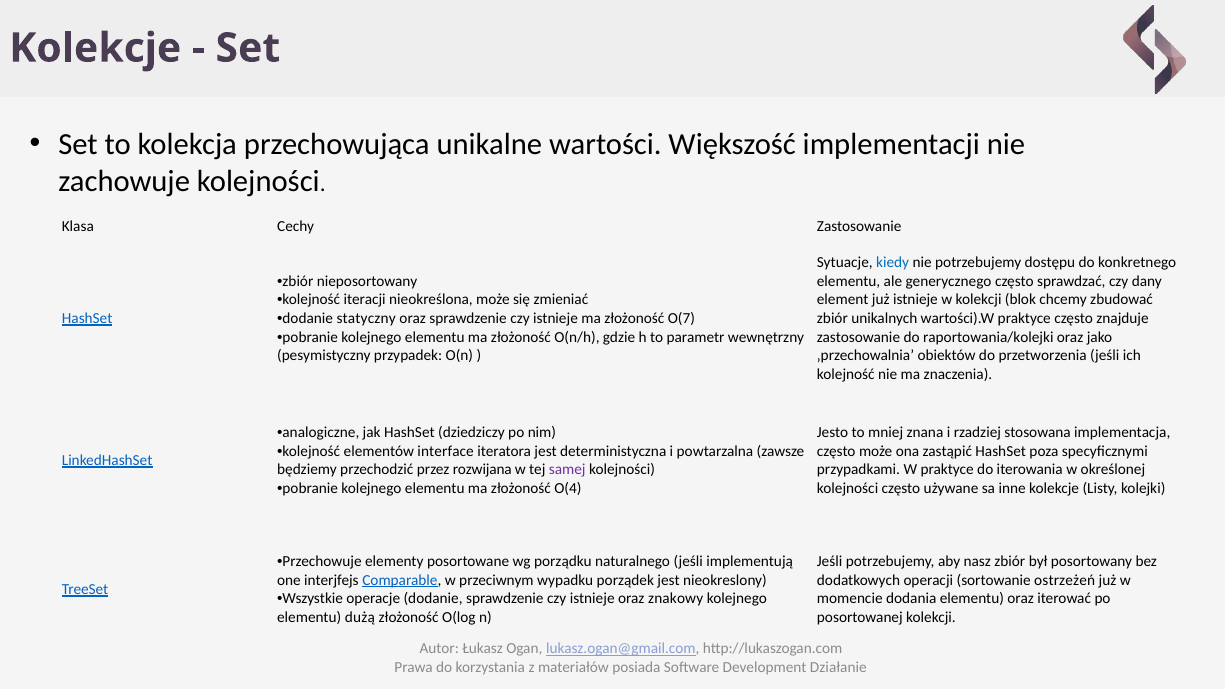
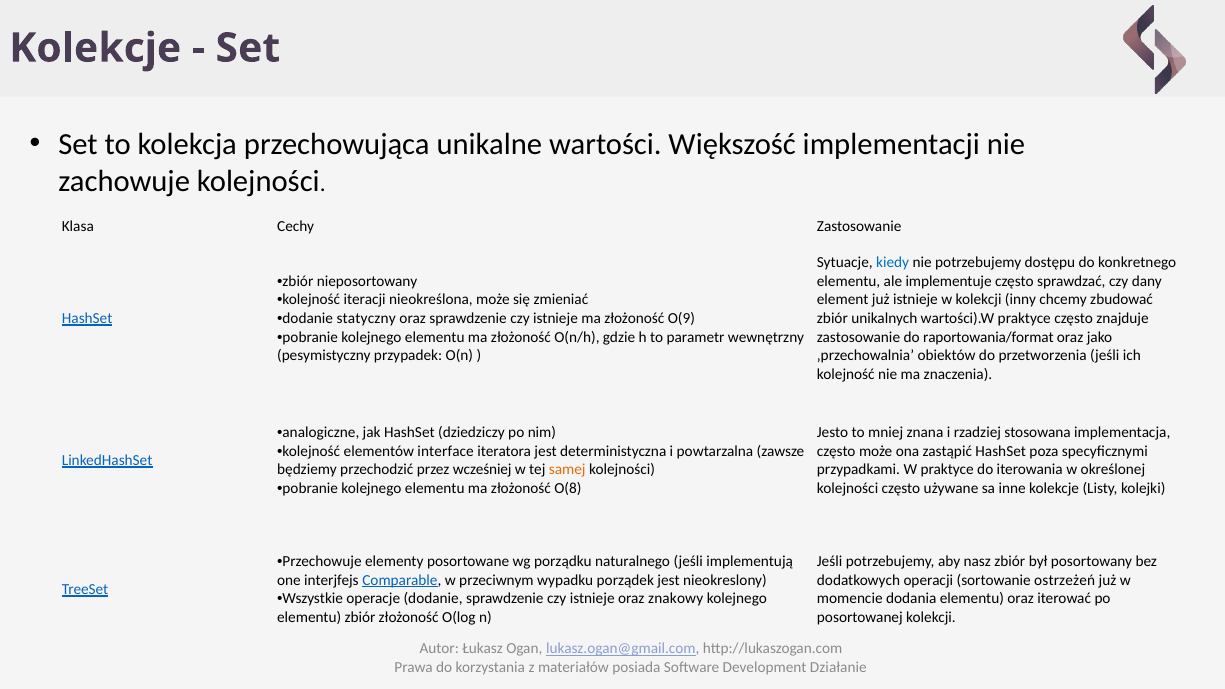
generycznego: generycznego -> implementuje
blok: blok -> inny
O(7: O(7 -> O(9
raportowania/kolejki: raportowania/kolejki -> raportowania/format
rozwijana: rozwijana -> wcześniej
samej colour: purple -> orange
O(4: O(4 -> O(8
elementu dużą: dużą -> zbiór
